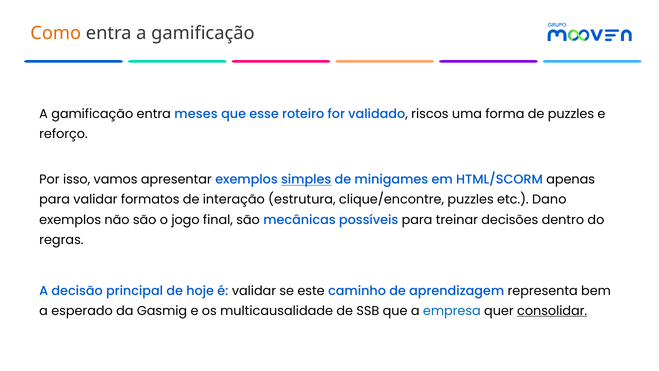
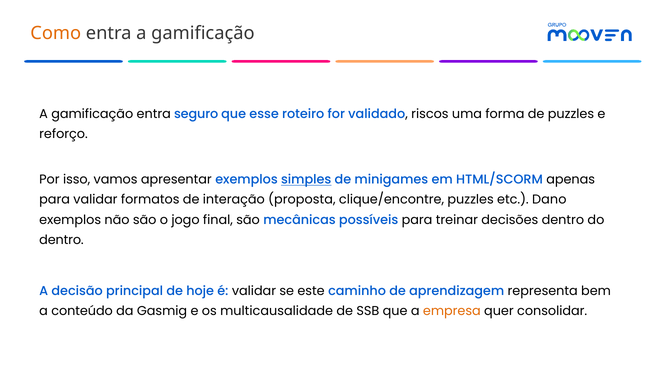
meses: meses -> seguro
estrutura: estrutura -> proposta
regras at (61, 240): regras -> dentro
esperado: esperado -> conteúdo
empresa colour: blue -> orange
consolidar underline: present -> none
